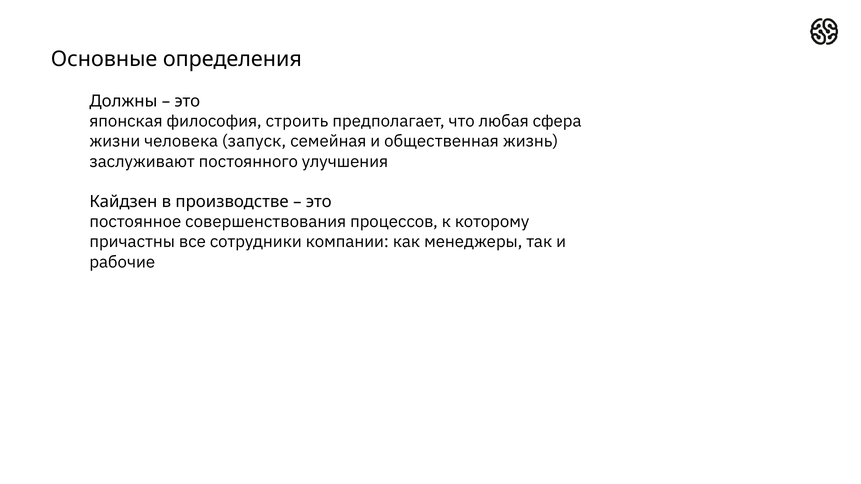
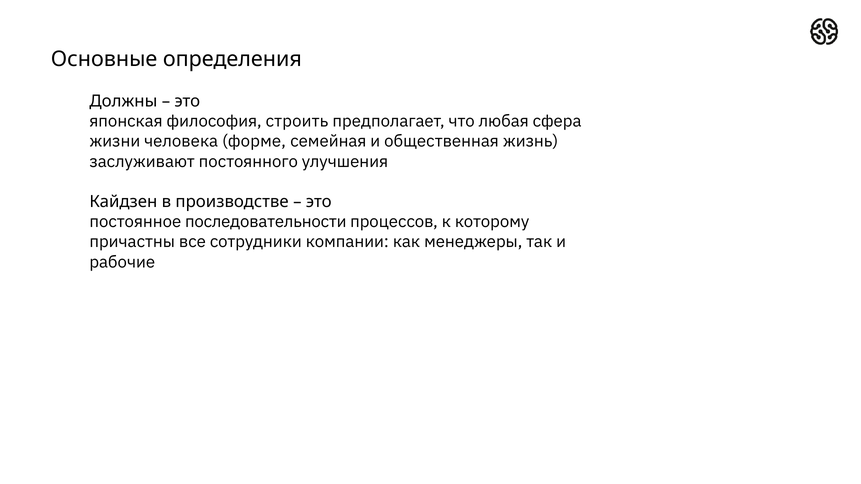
запуск: запуск -> форме
совершенствования: совершенствования -> последовательности
